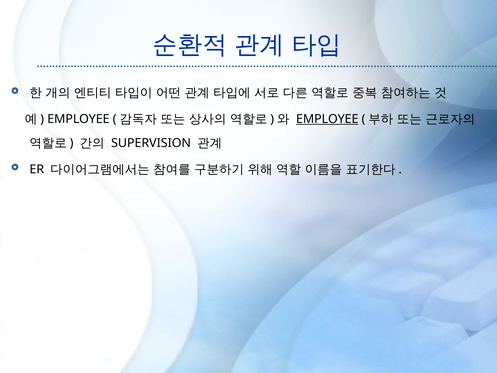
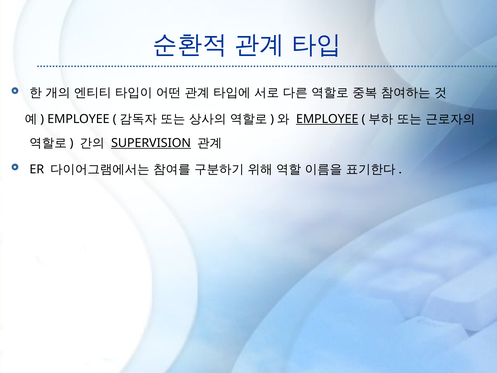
SUPERVISION underline: none -> present
